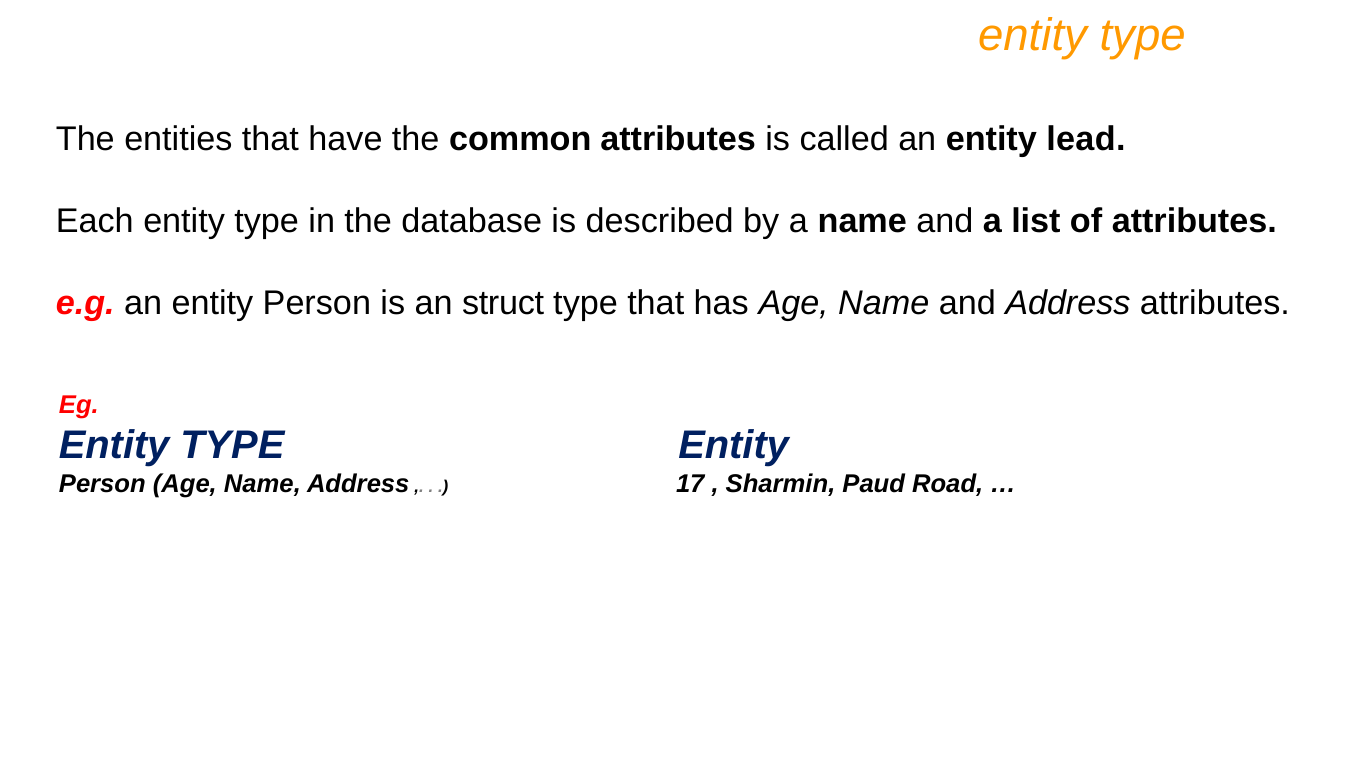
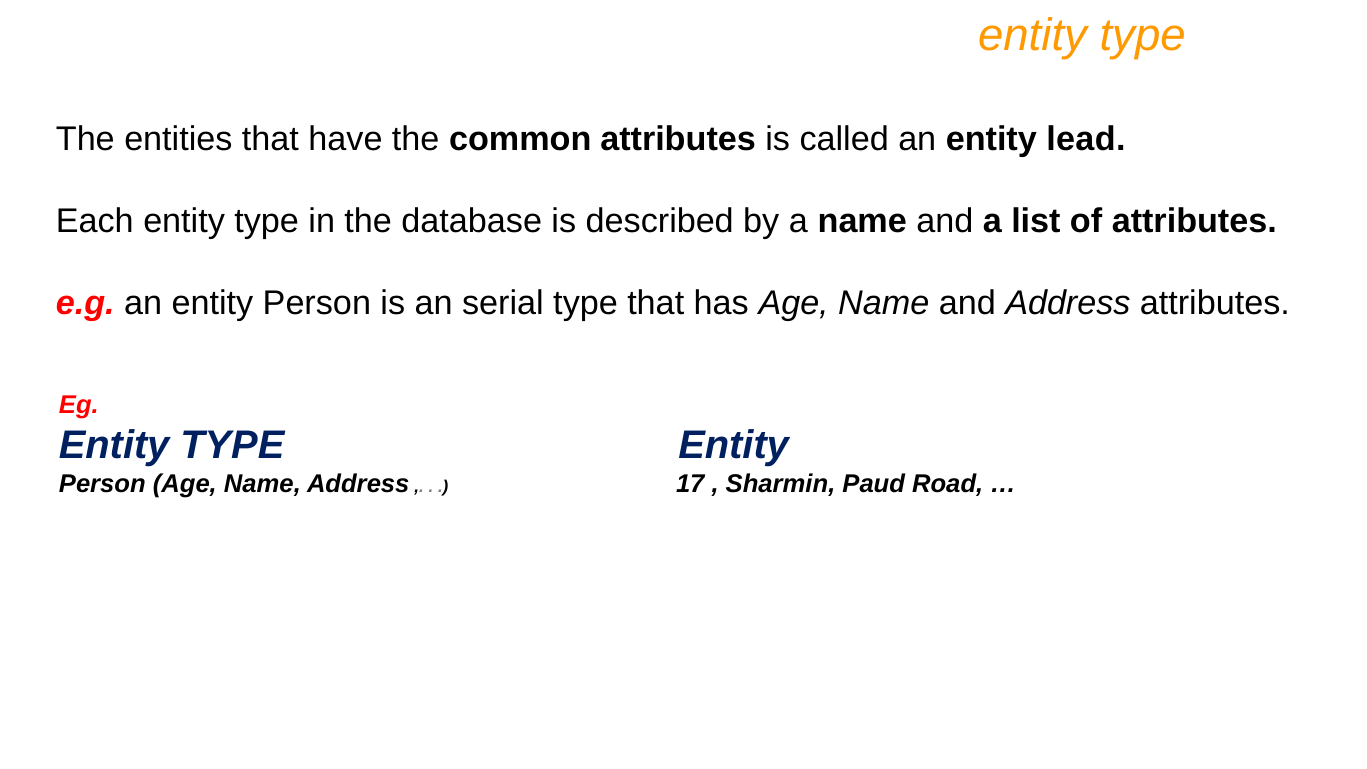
struct: struct -> serial
